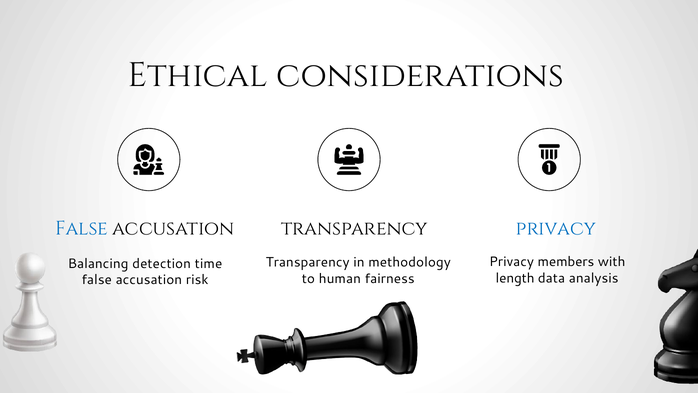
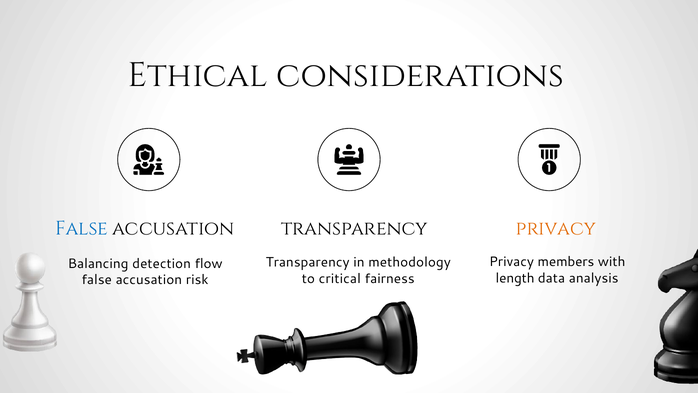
privacy at (556, 228) colour: blue -> orange
time: time -> flow
human: human -> critical
